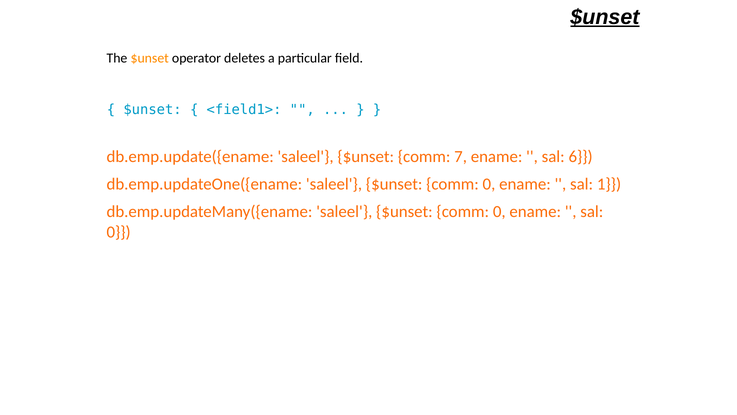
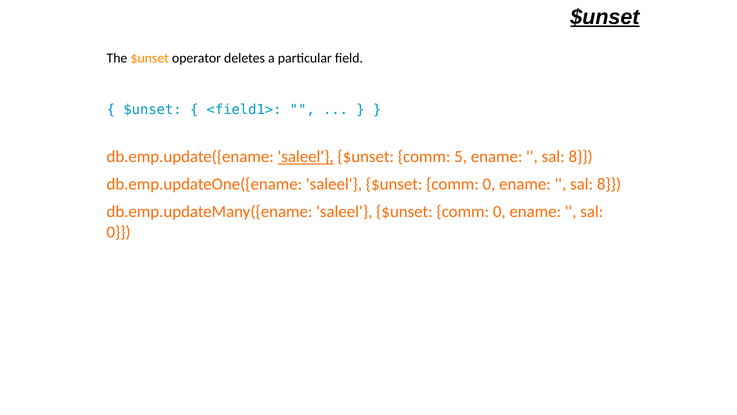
saleel at (306, 156) underline: none -> present
7: 7 -> 5
6 at (581, 156): 6 -> 8
1 at (609, 184): 1 -> 8
